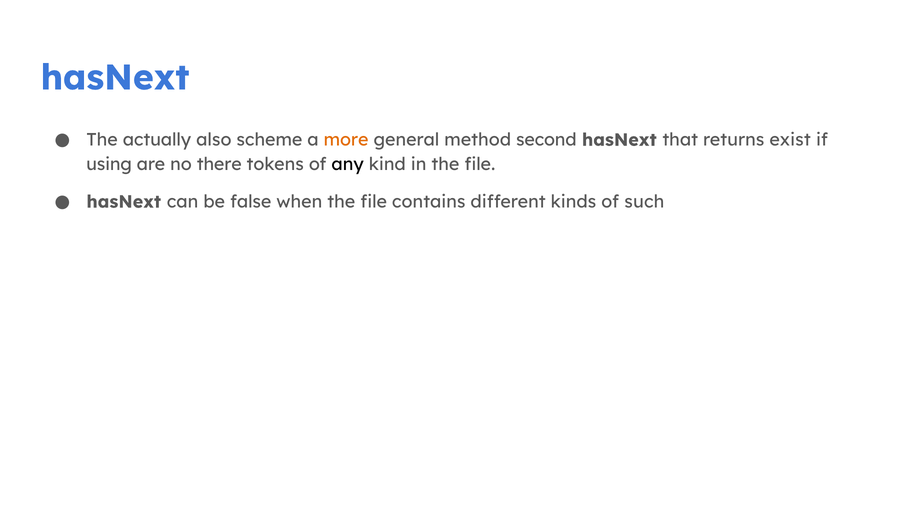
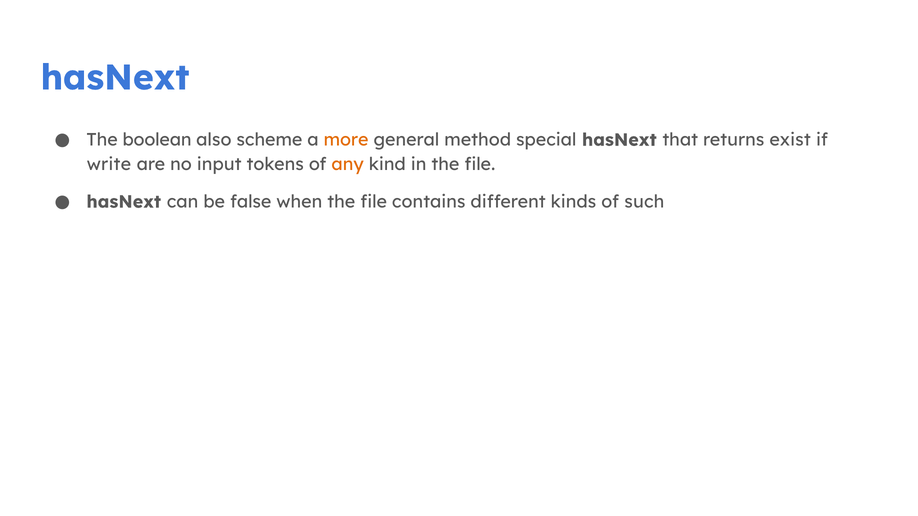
actually: actually -> boolean
second: second -> special
using: using -> write
there: there -> input
any colour: black -> orange
